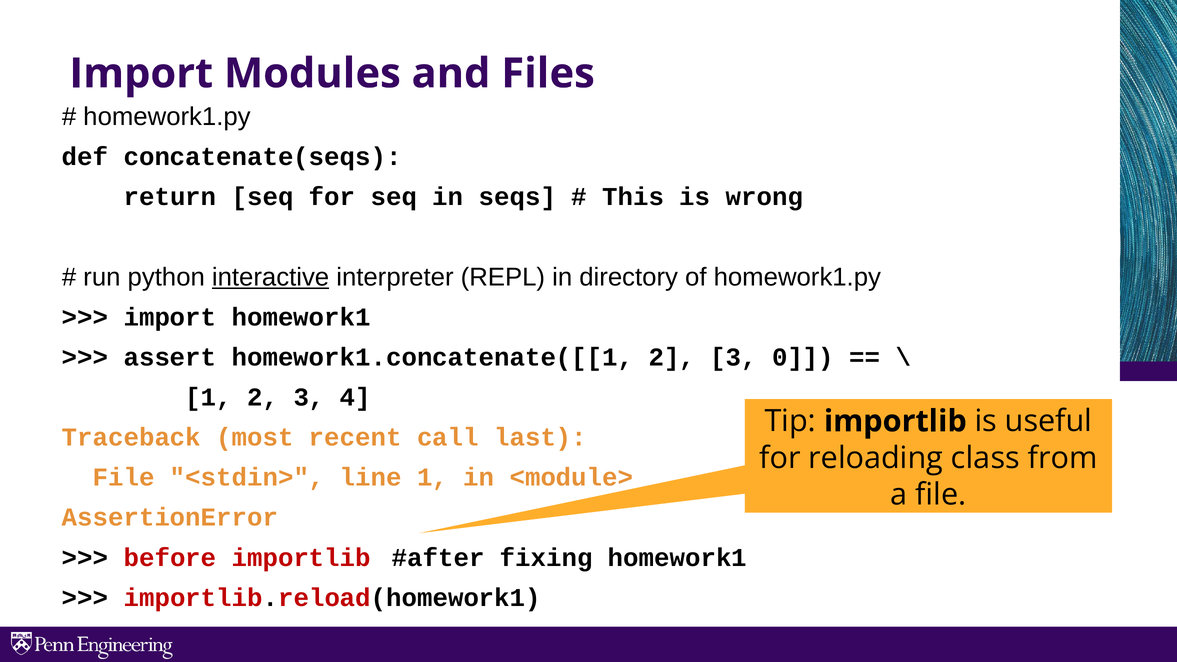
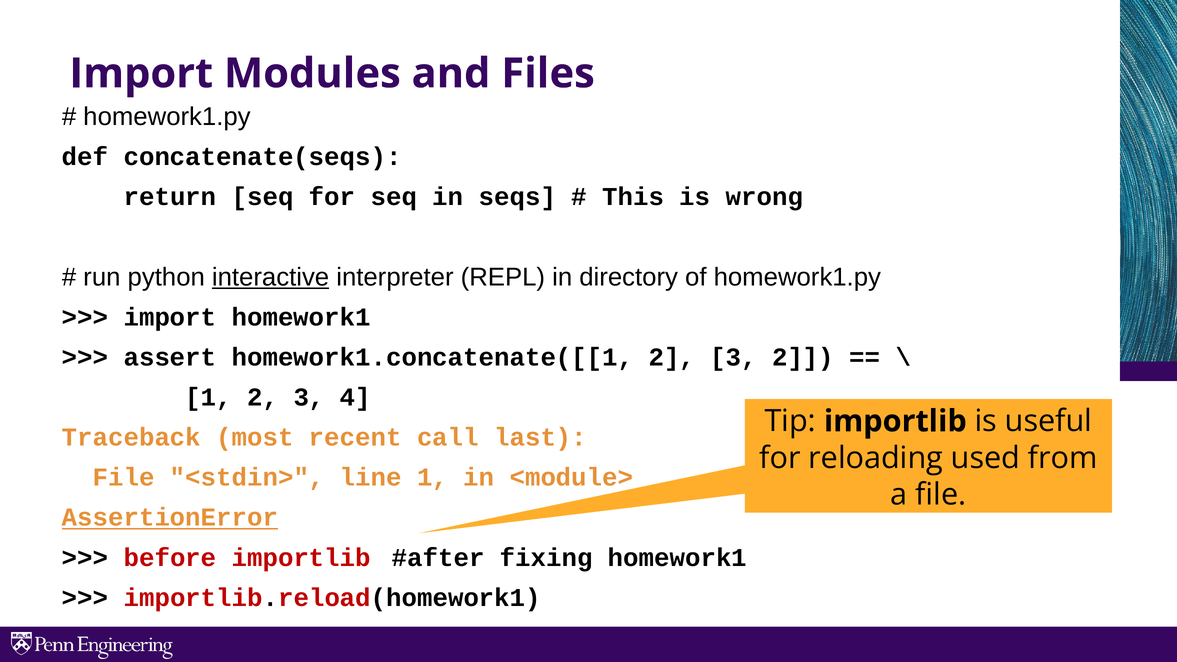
3 0: 0 -> 2
class: class -> used
AssertionError underline: none -> present
